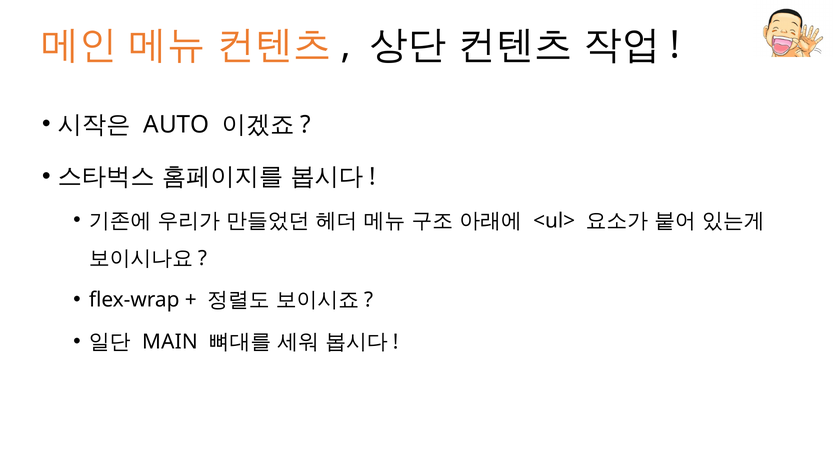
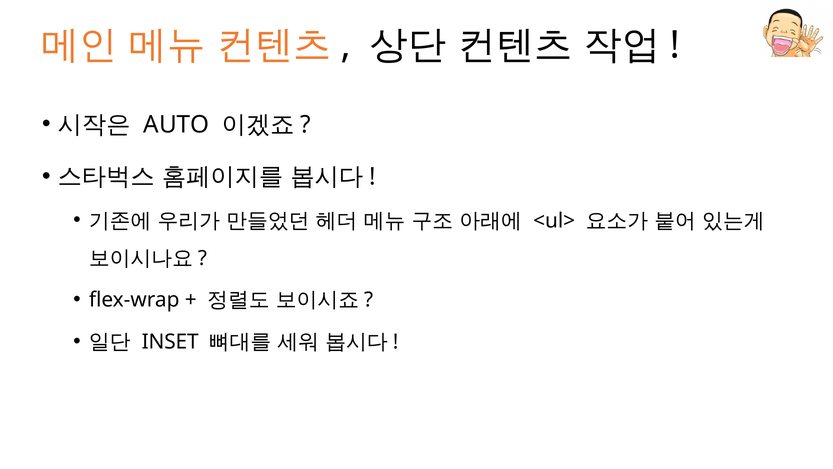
MAIN: MAIN -> INSET
